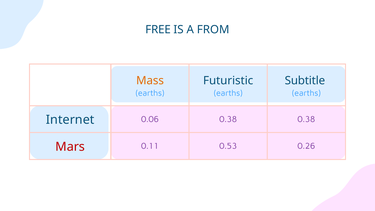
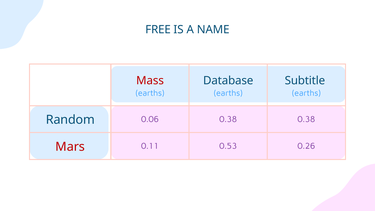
FROM: FROM -> NAME
Mass colour: orange -> red
Futuristic: Futuristic -> Database
Internet: Internet -> Random
